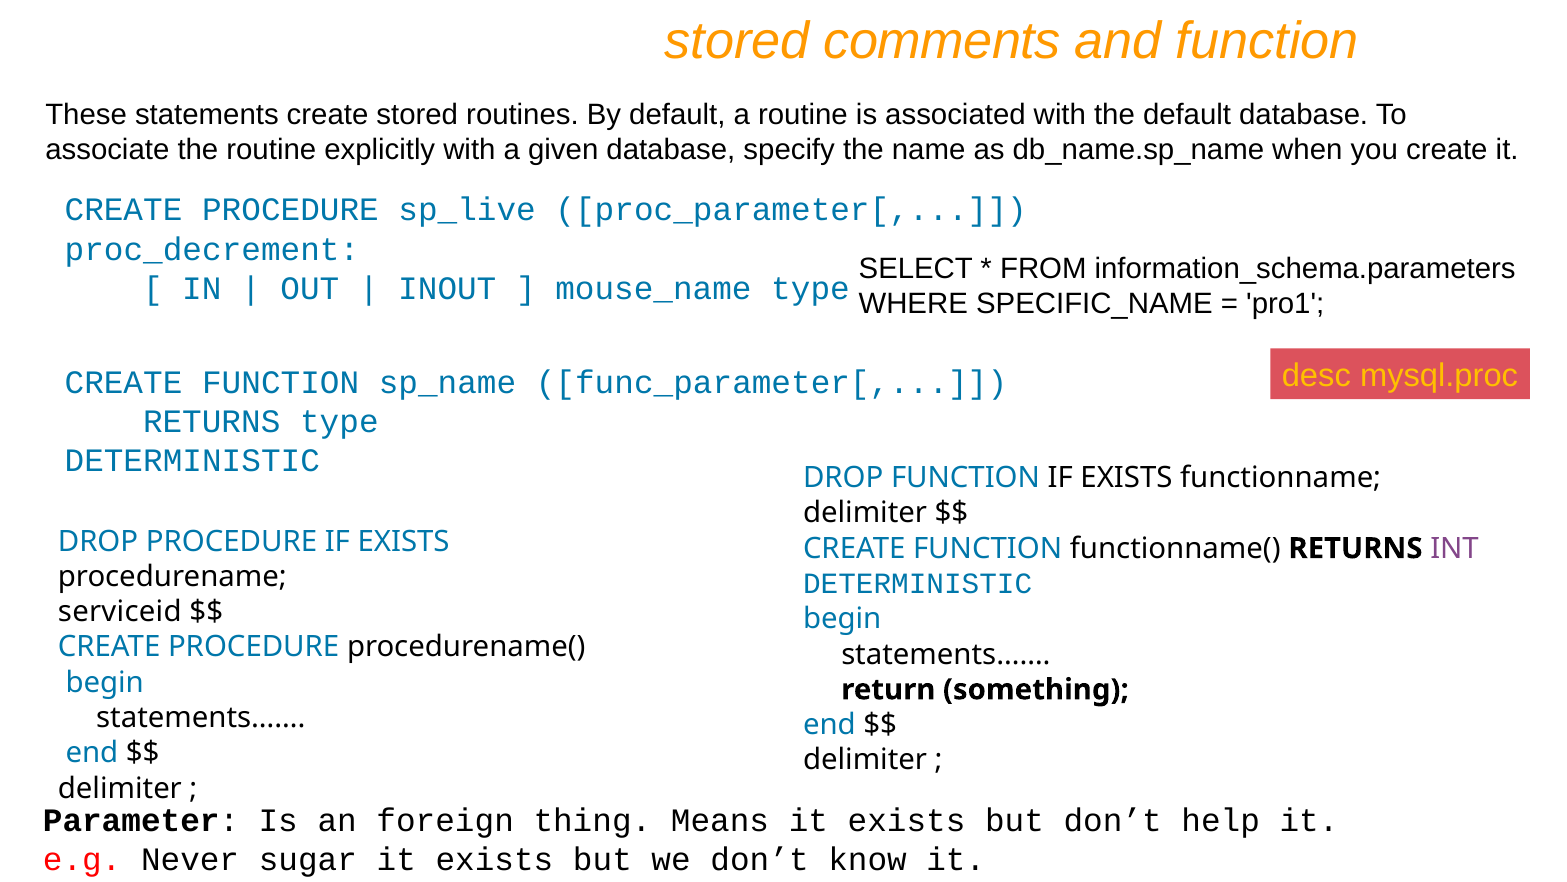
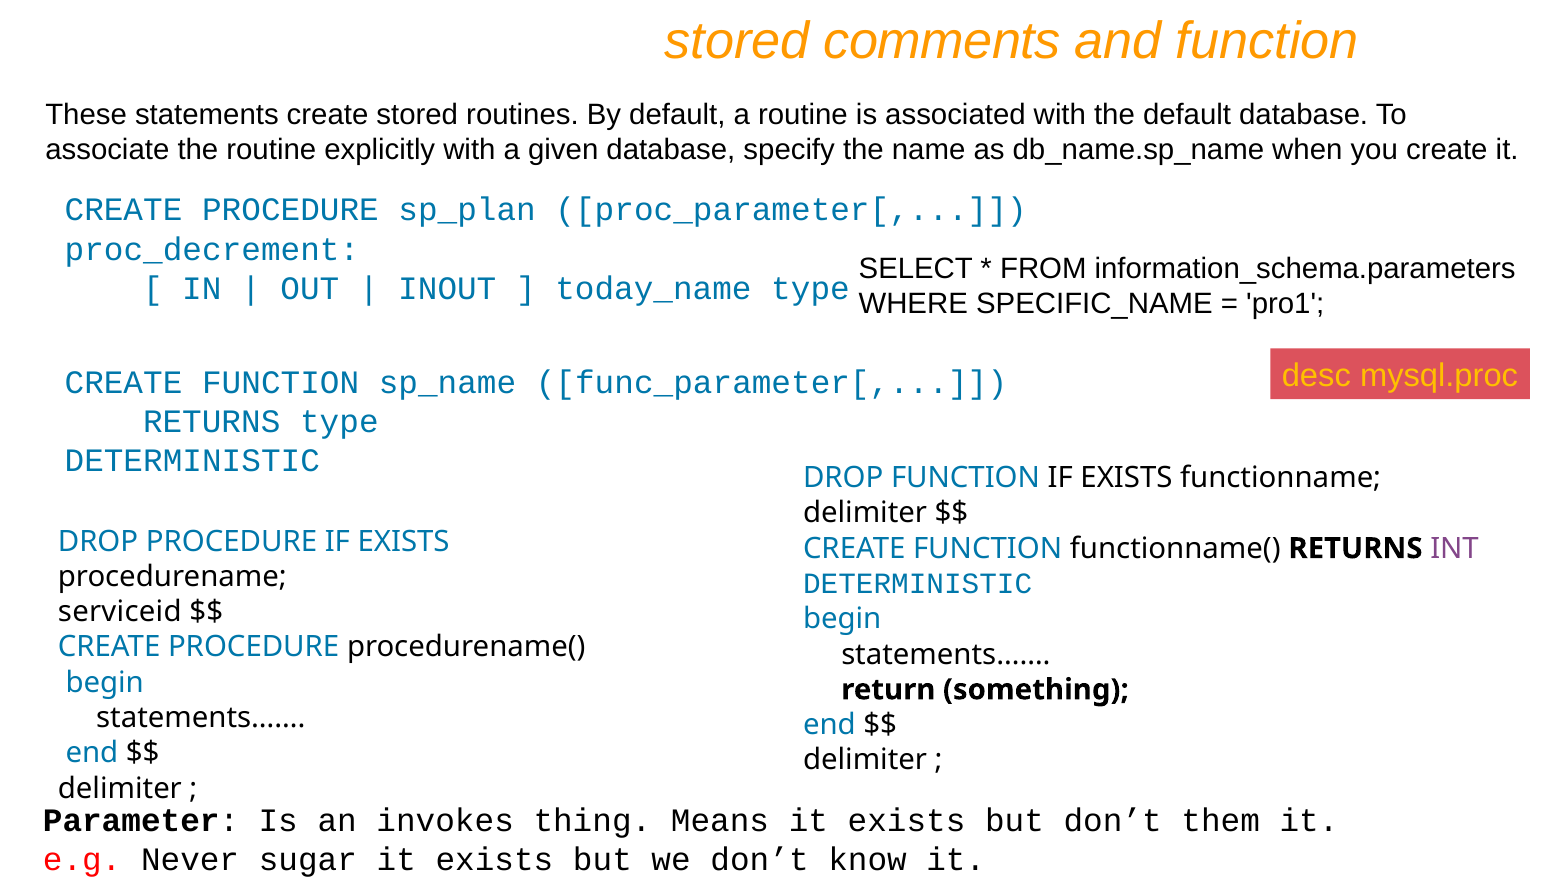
sp_live: sp_live -> sp_plan
mouse_name: mouse_name -> today_name
foreign: foreign -> invokes
help: help -> them
